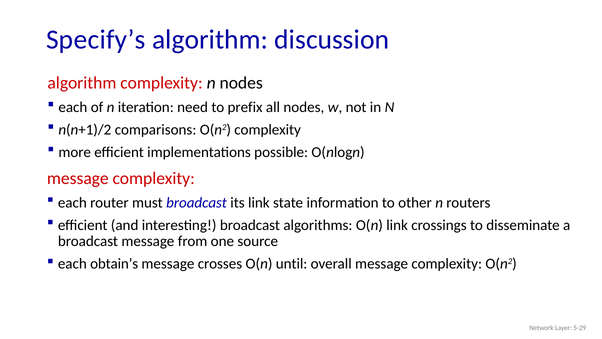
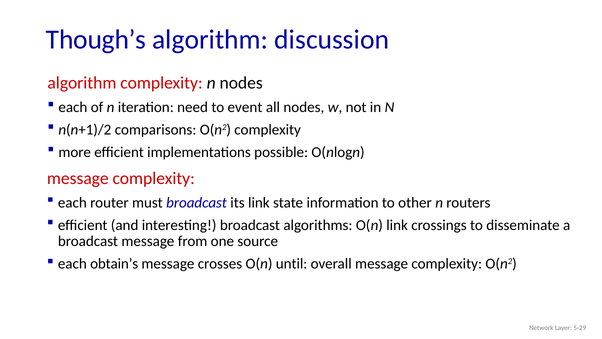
Specify’s: Specify’s -> Though’s
prefix: prefix -> event
